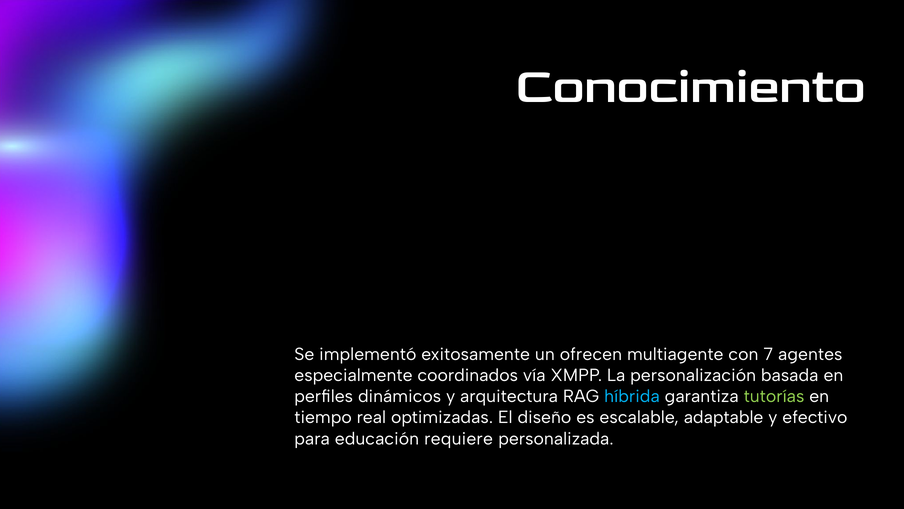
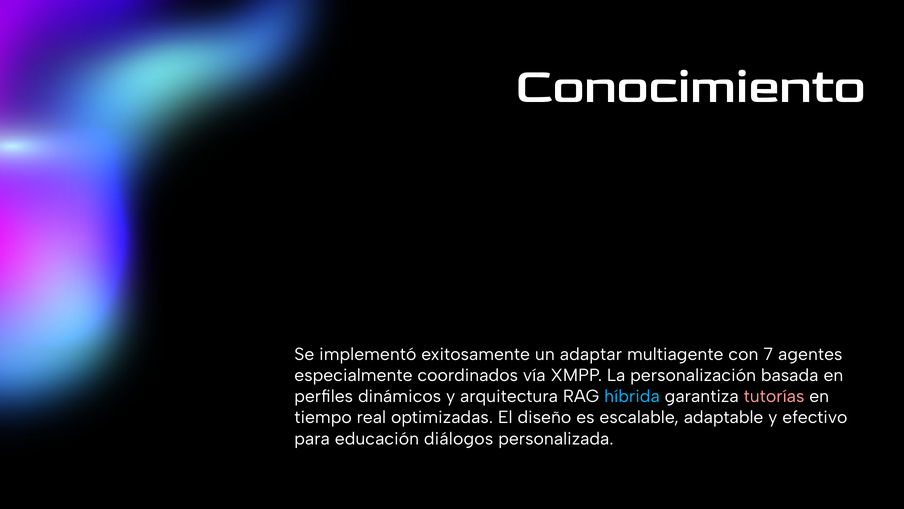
ofrecen: ofrecen -> adaptar
tutorías colour: light green -> pink
requiere: requiere -> diálogos
